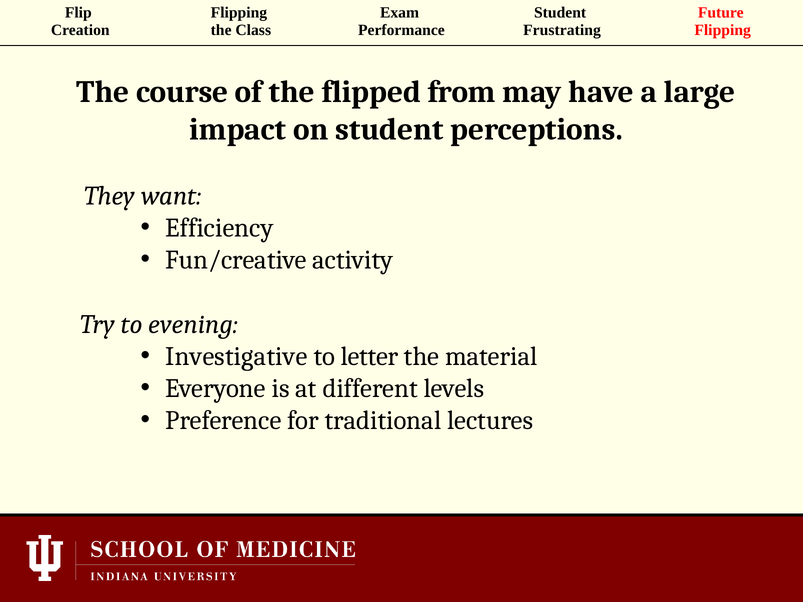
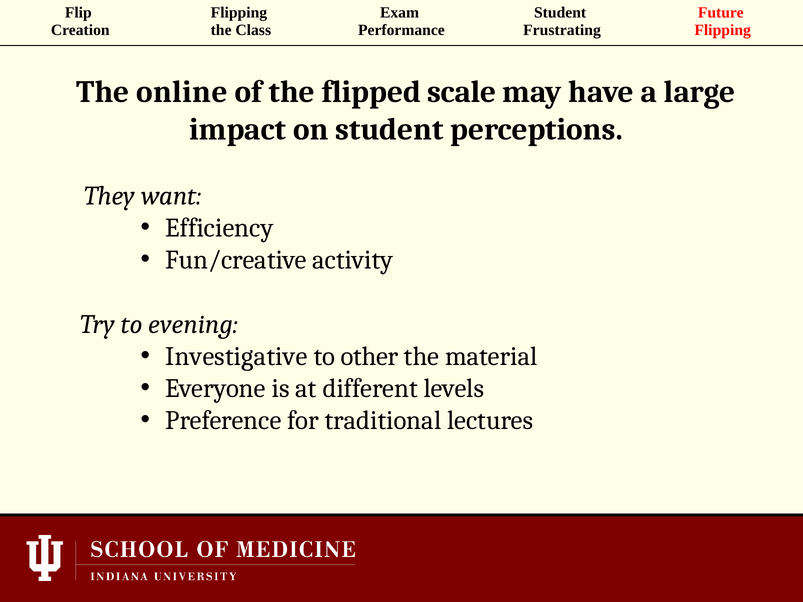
course: course -> online
from: from -> scale
letter: letter -> other
